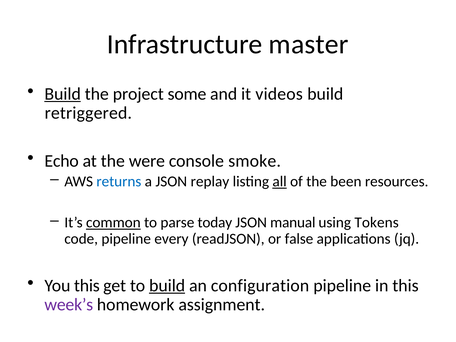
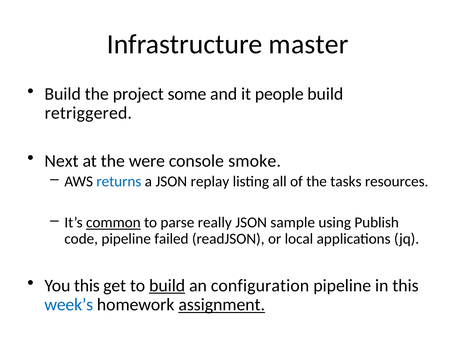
Build at (63, 94) underline: present -> none
videos: videos -> people
Echo: Echo -> Next
all underline: present -> none
been: been -> tasks
today: today -> really
manual: manual -> sample
Tokens: Tokens -> Publish
every: every -> failed
false: false -> local
week’s colour: purple -> blue
assignment underline: none -> present
